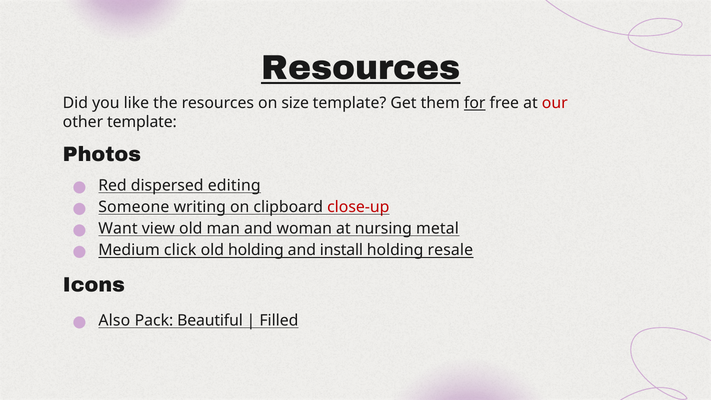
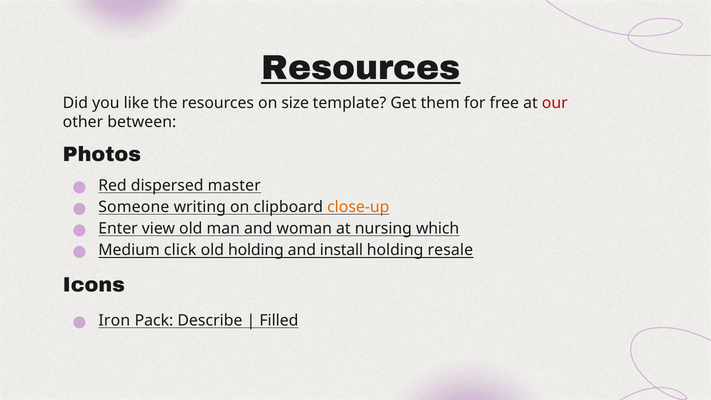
for underline: present -> none
other template: template -> between
editing: editing -> master
close-up colour: red -> orange
Want: Want -> Enter
metal: metal -> which
Also: Also -> Iron
Beautiful: Beautiful -> Describe
